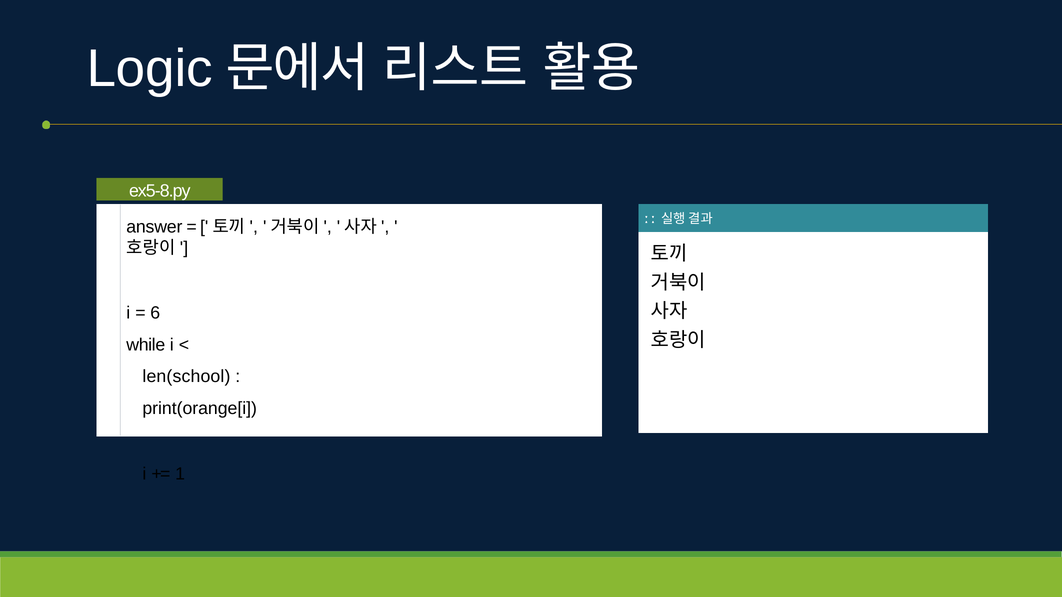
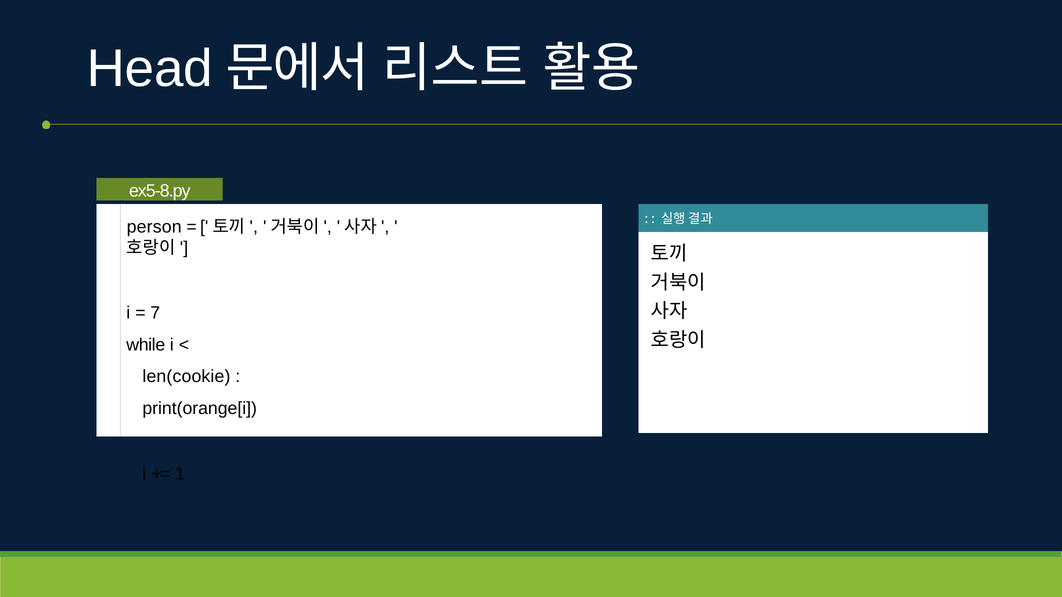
Logic: Logic -> Head
answer: answer -> person
6: 6 -> 7
len(school: len(school -> len(cookie
